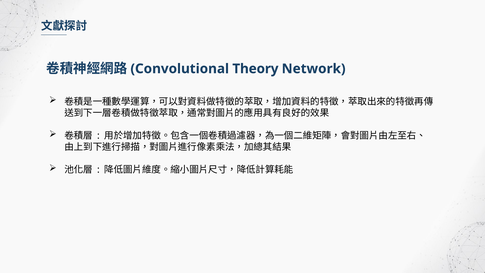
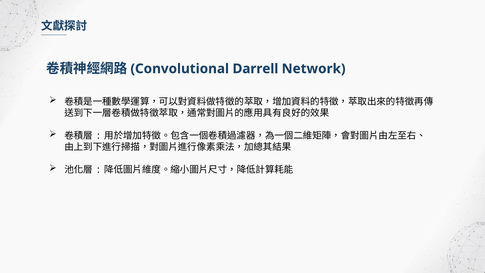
Theory: Theory -> Darrell
